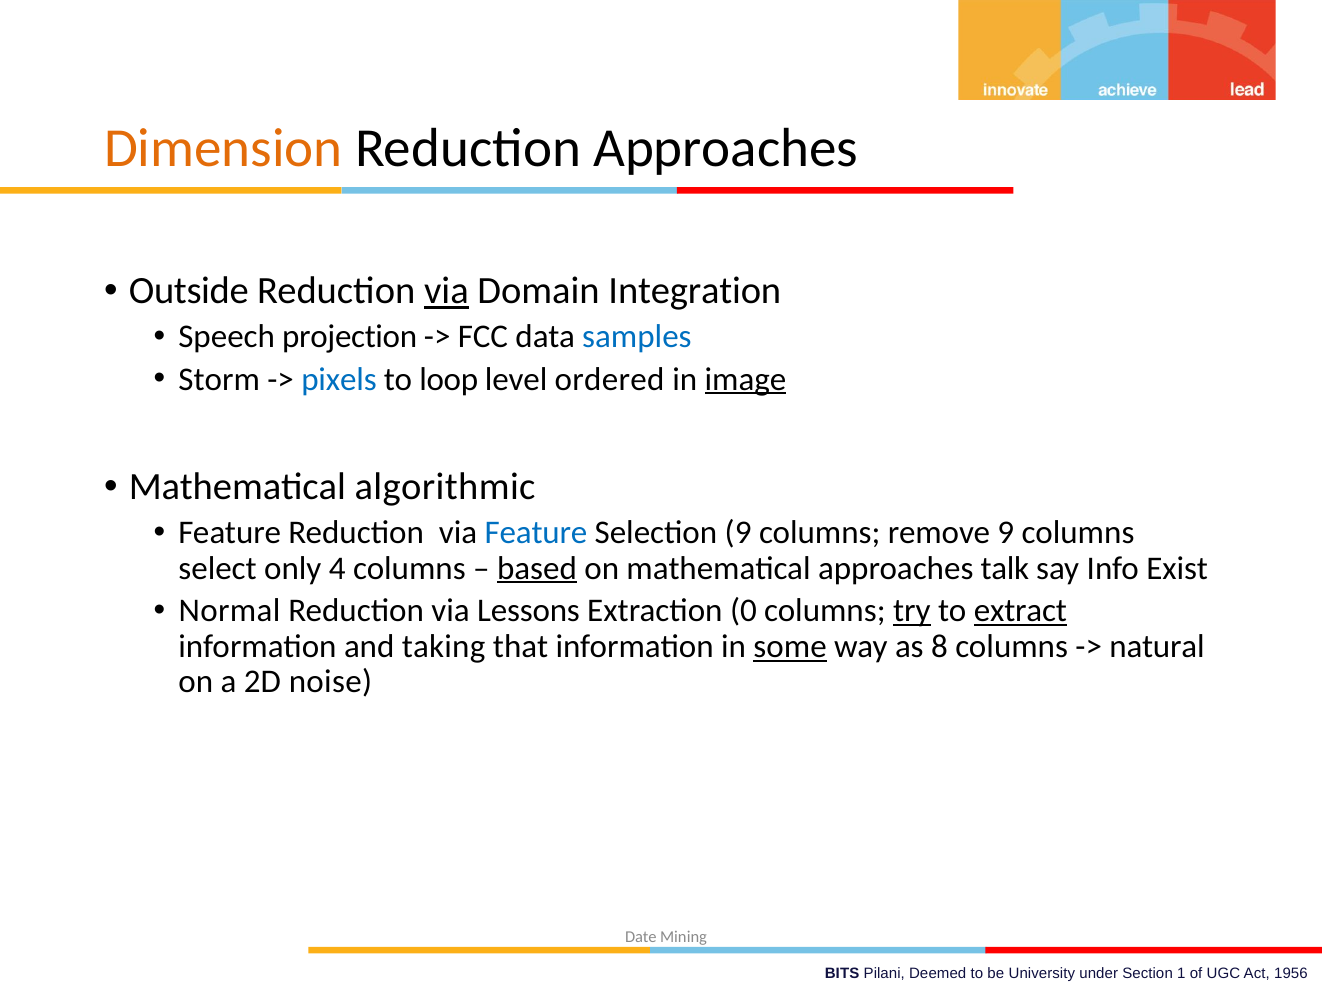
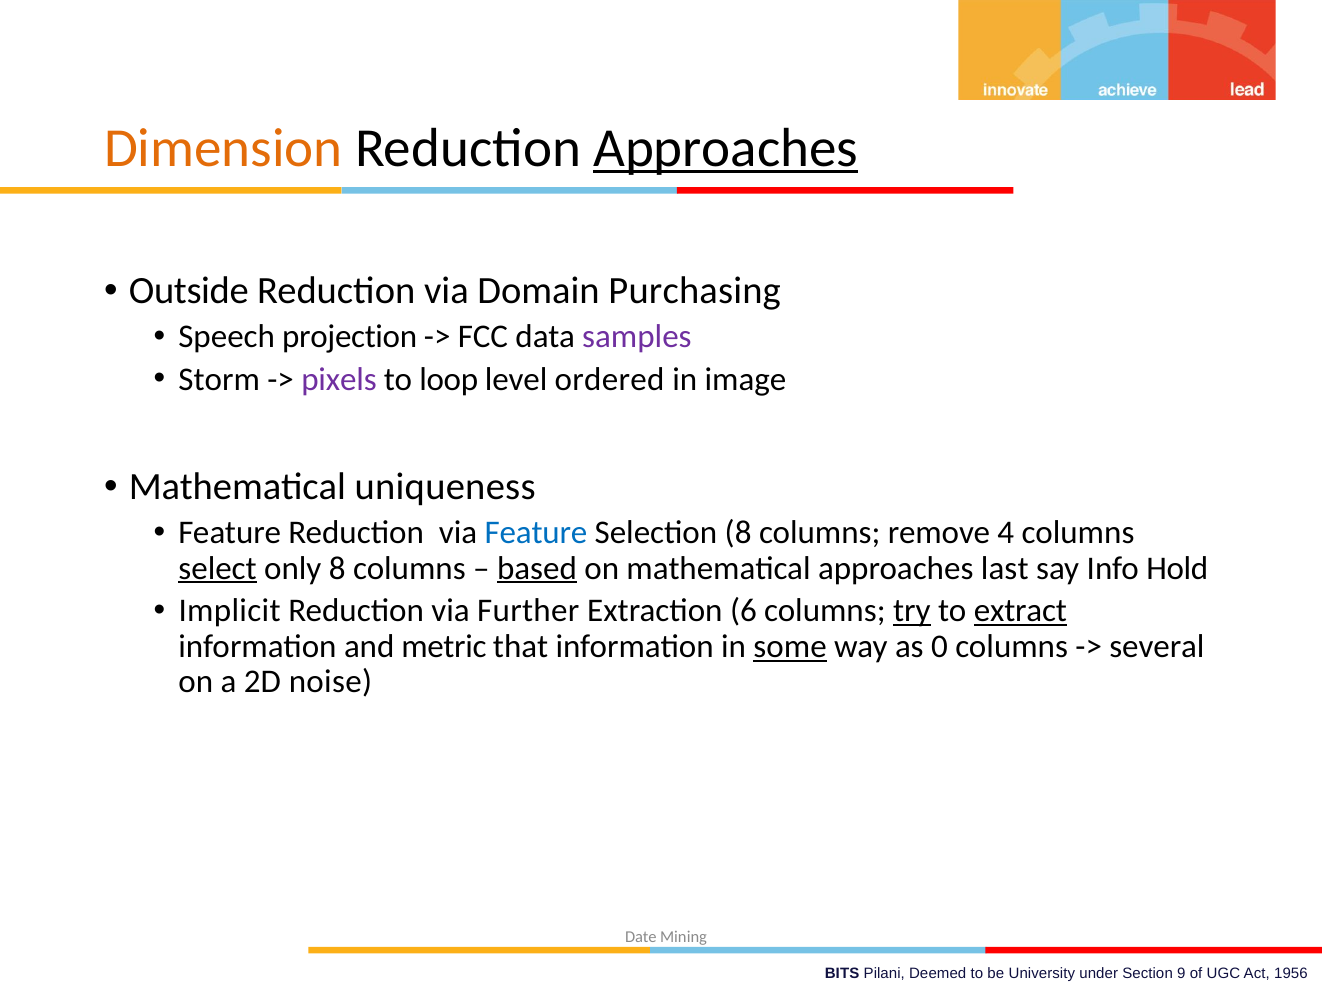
Approaches at (726, 148) underline: none -> present
via at (446, 291) underline: present -> none
Integration: Integration -> Purchasing
samples colour: blue -> purple
pixels colour: blue -> purple
image underline: present -> none
algorithmic: algorithmic -> uniqueness
Selection 9: 9 -> 8
remove 9: 9 -> 4
select underline: none -> present
only 4: 4 -> 8
talk: talk -> last
Exist: Exist -> Hold
Normal: Normal -> Implicit
Lessons: Lessons -> Further
0: 0 -> 6
taking: taking -> metric
8: 8 -> 0
natural: natural -> several
1: 1 -> 9
